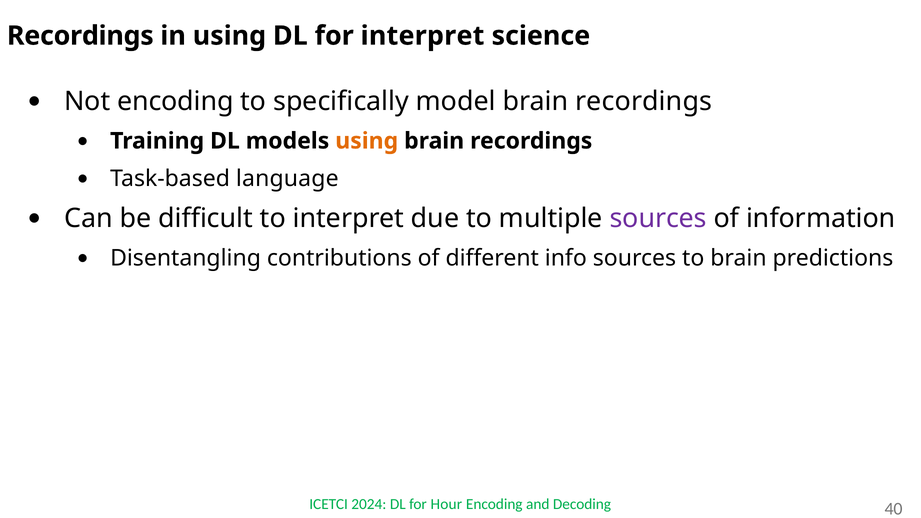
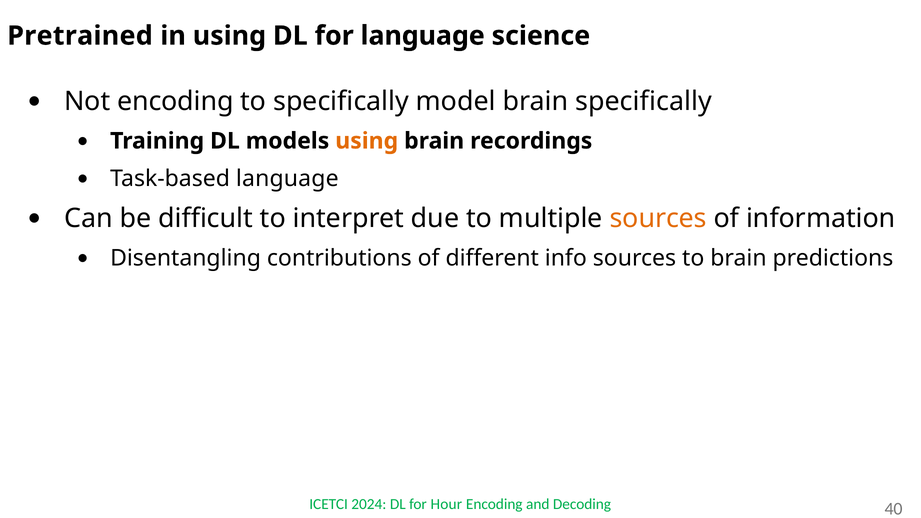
Recordings at (80, 36): Recordings -> Pretrained
for interpret: interpret -> language
model brain recordings: recordings -> specifically
sources at (658, 218) colour: purple -> orange
